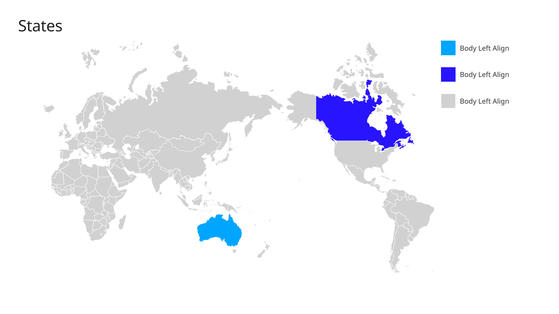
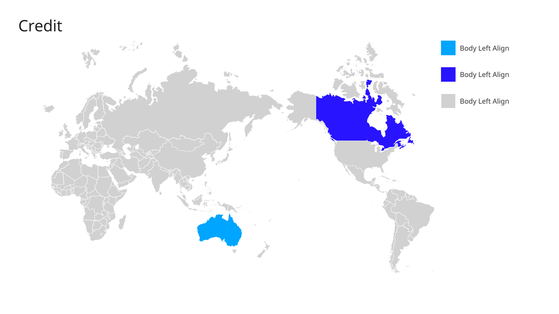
States: States -> Credit
